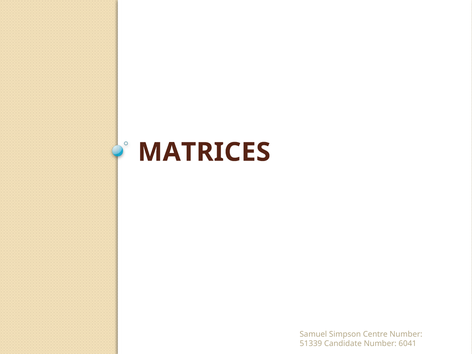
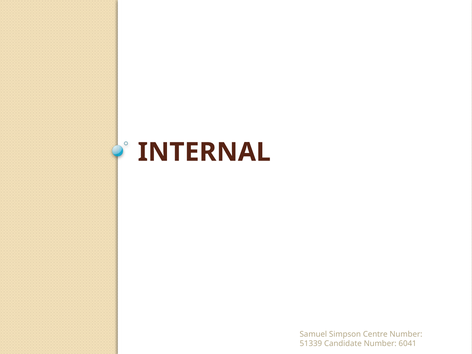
MATRICES: MATRICES -> INTERNAL
